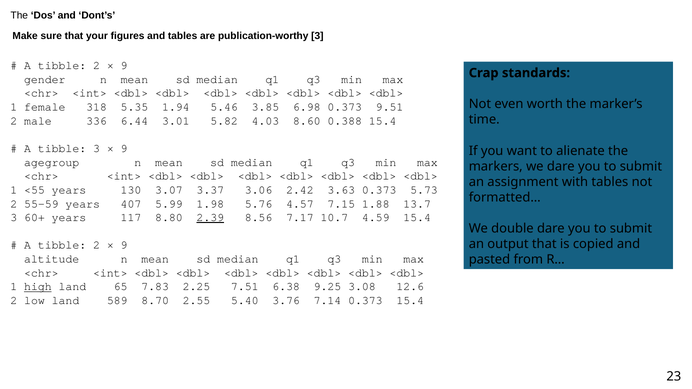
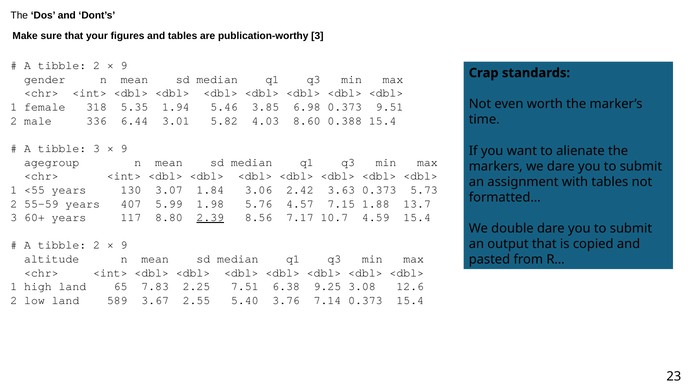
3.37: 3.37 -> 1.84
high underline: present -> none
8.70: 8.70 -> 3.67
